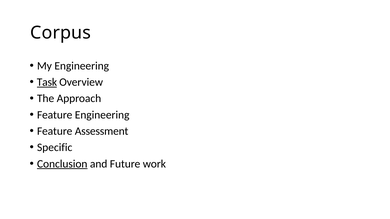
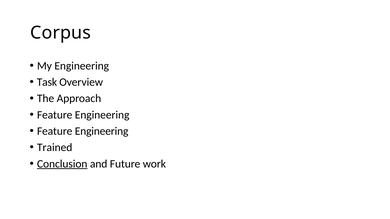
Task underline: present -> none
Assessment at (102, 131): Assessment -> Engineering
Specific: Specific -> Trained
